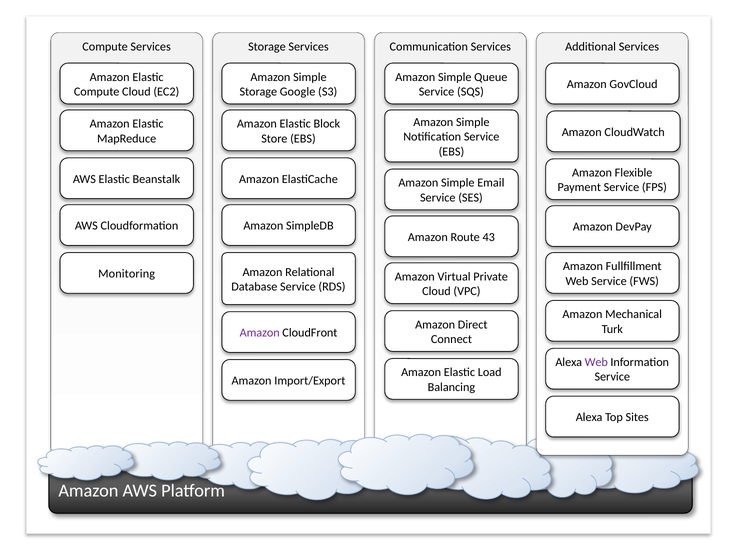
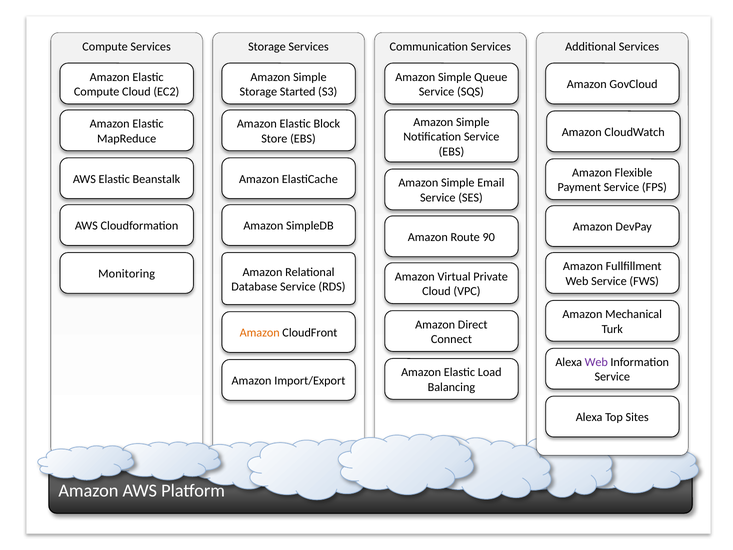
Google: Google -> Started
43: 43 -> 90
Amazon at (260, 333) colour: purple -> orange
